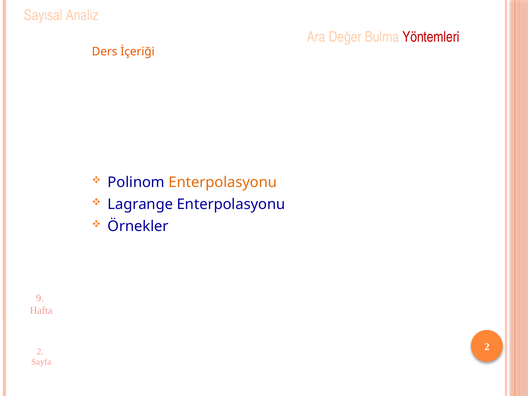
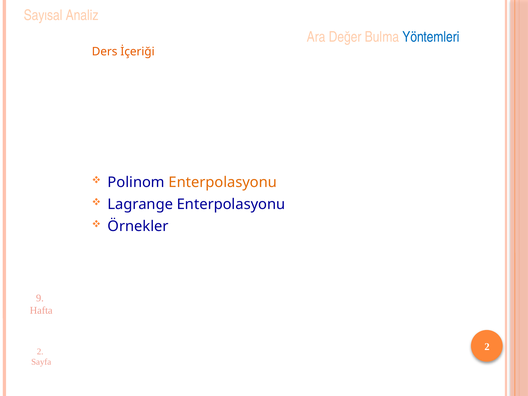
Yöntemleri colour: red -> blue
